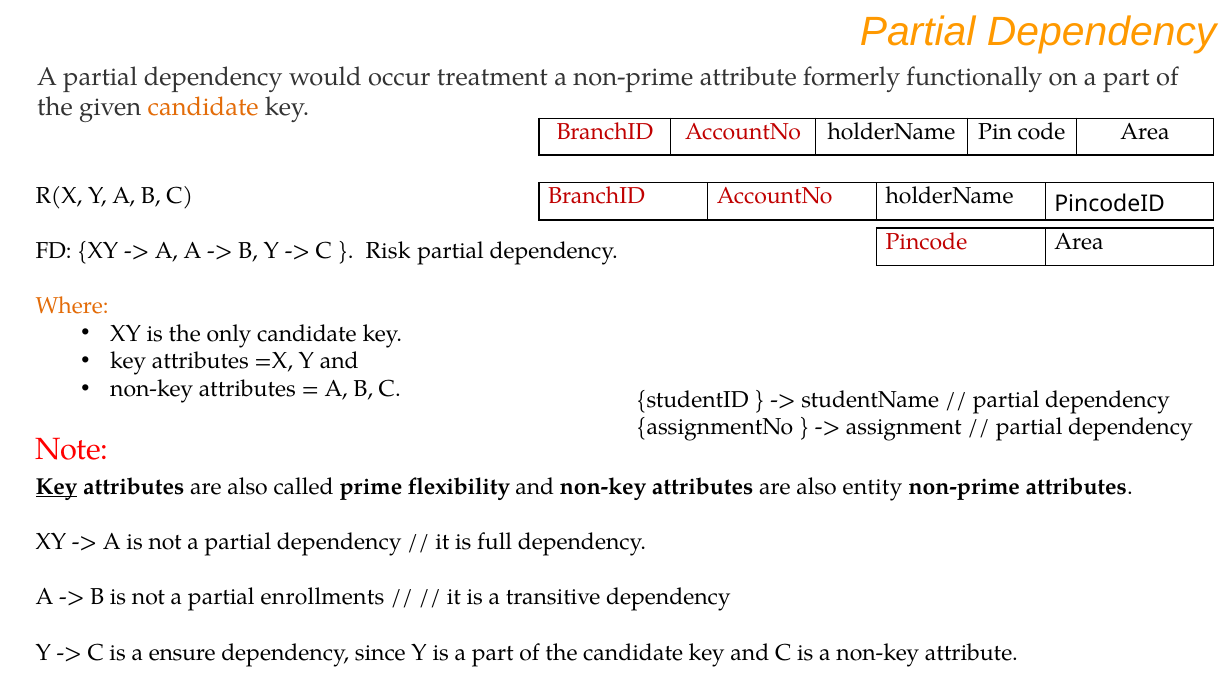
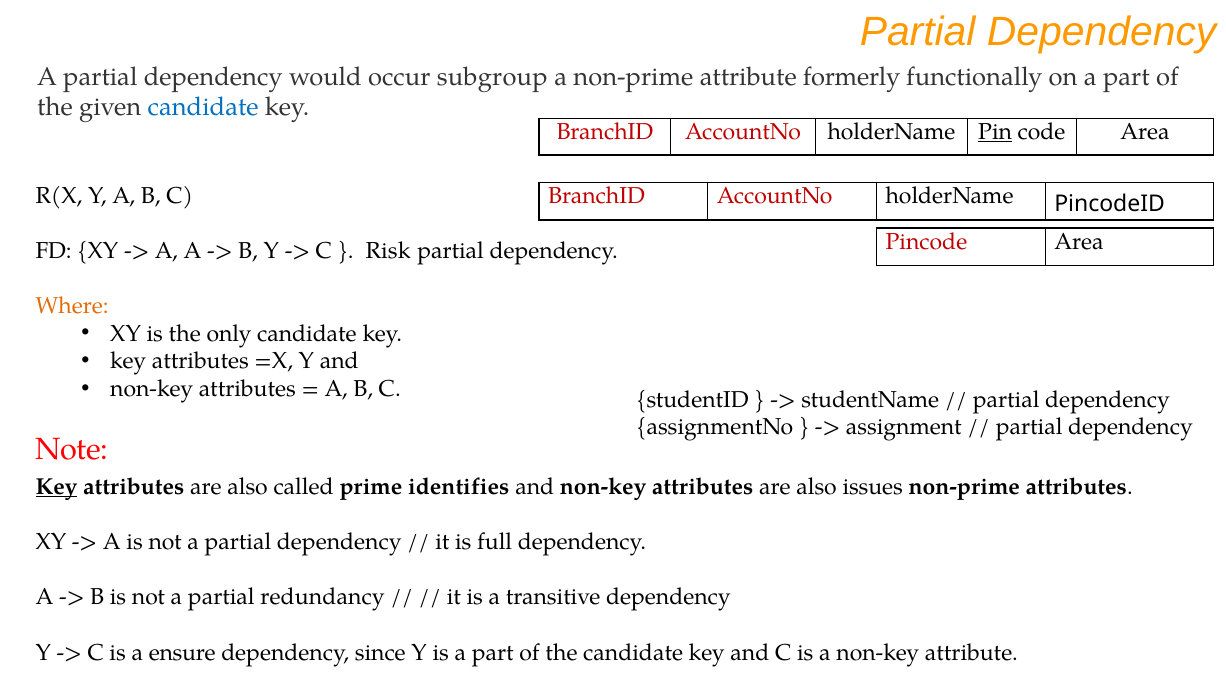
treatment: treatment -> subgroup
candidate at (203, 107) colour: orange -> blue
Pin underline: none -> present
flexibility: flexibility -> identifies
entity: entity -> issues
enrollments: enrollments -> redundancy
